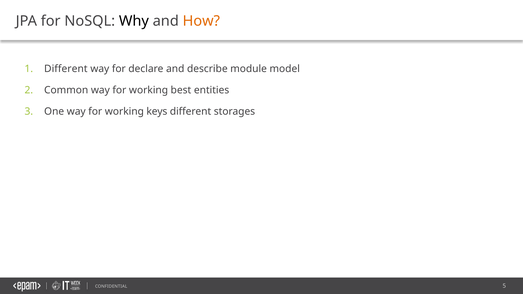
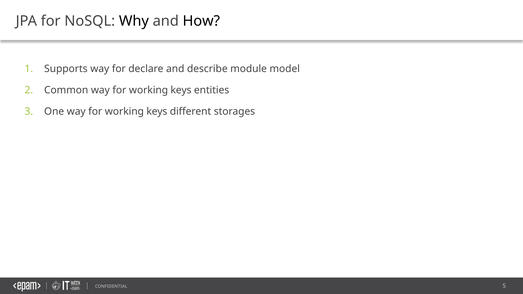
How colour: orange -> black
Different at (66, 69): Different -> Supports
best at (181, 90): best -> keys
